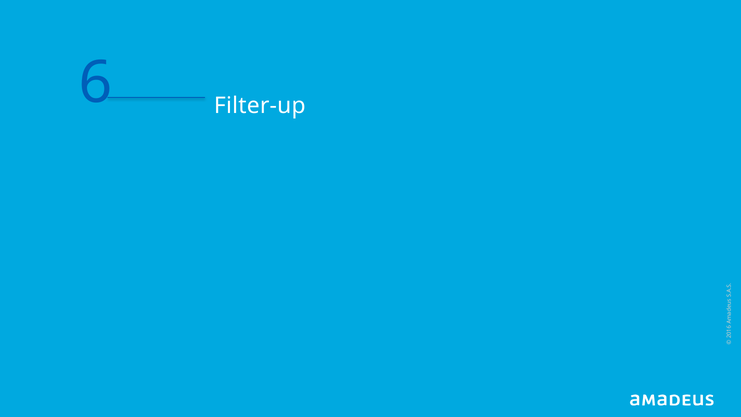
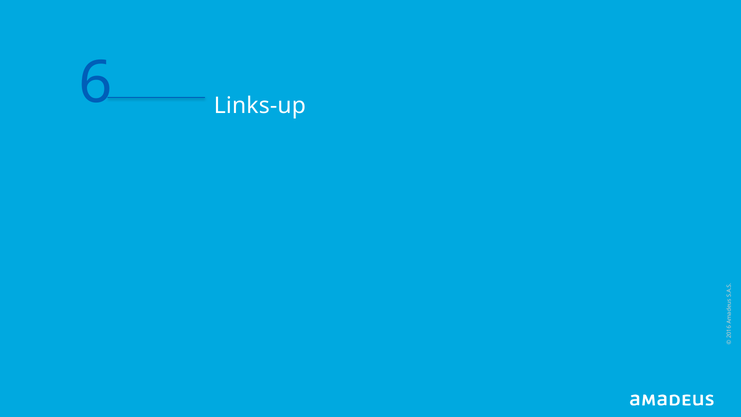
Filter-up: Filter-up -> Links-up
